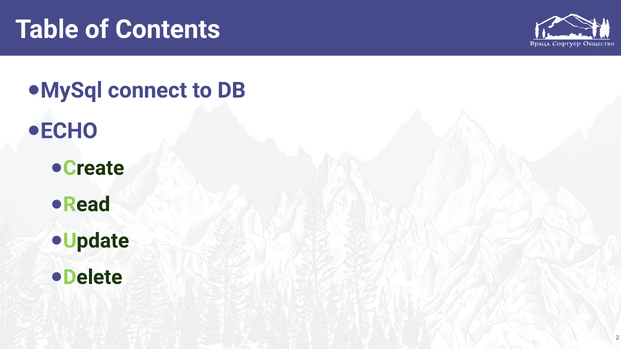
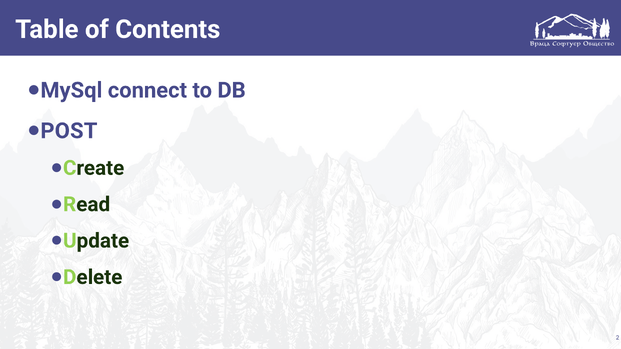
ECHO: ECHO -> POST
